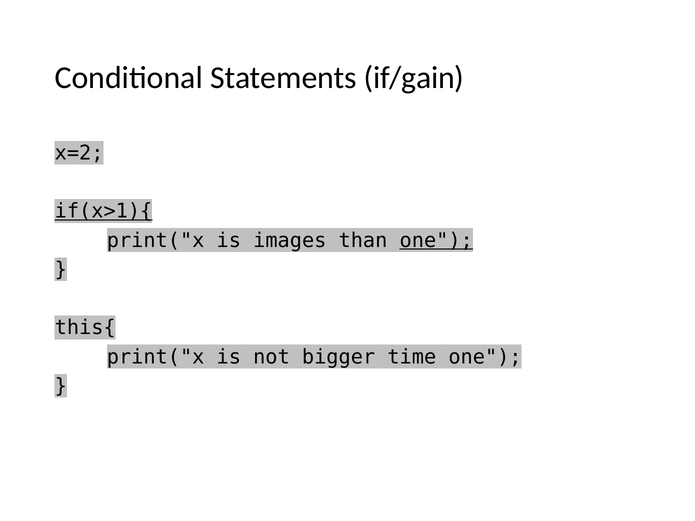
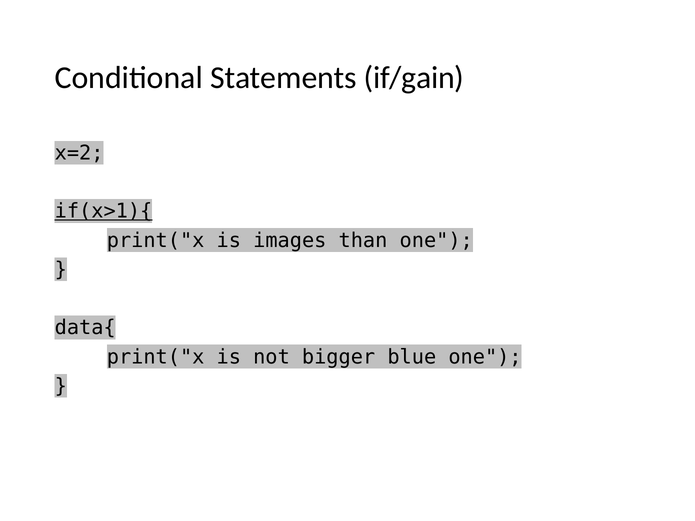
one at (436, 240) underline: present -> none
this{: this{ -> data{
time: time -> blue
